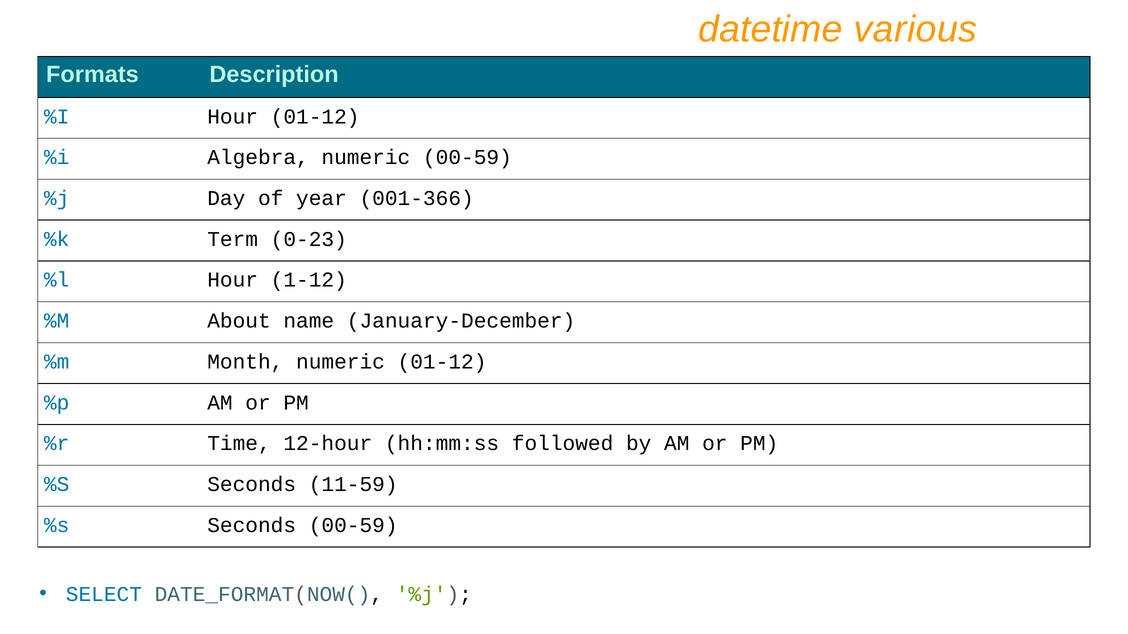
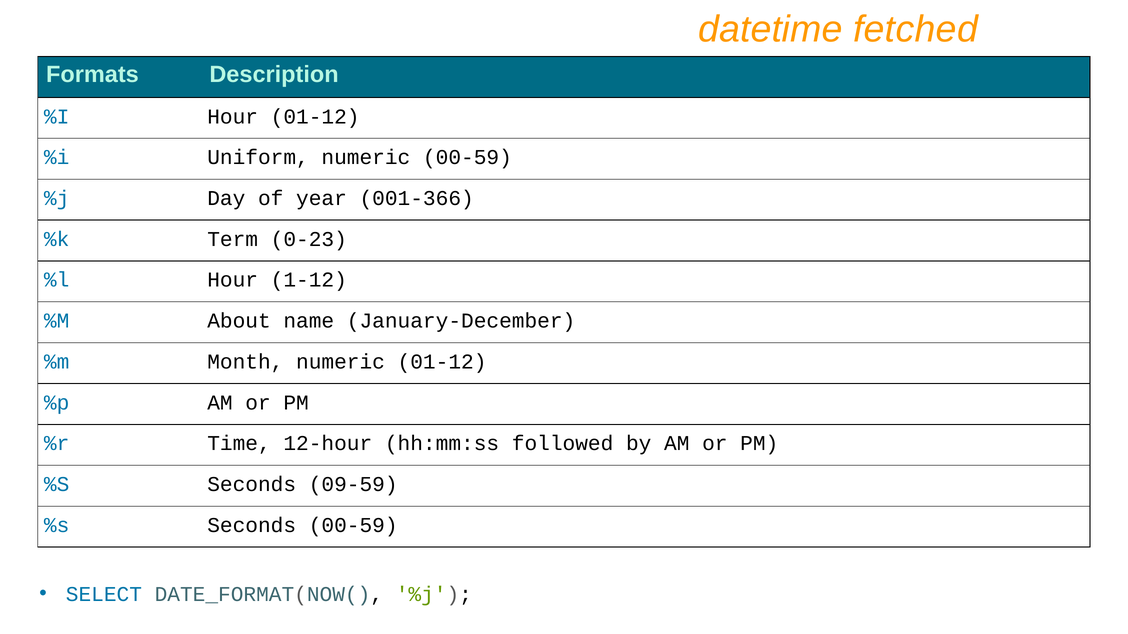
various: various -> fetched
Algebra: Algebra -> Uniform
11-59: 11-59 -> 09-59
